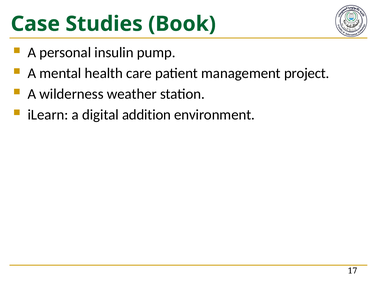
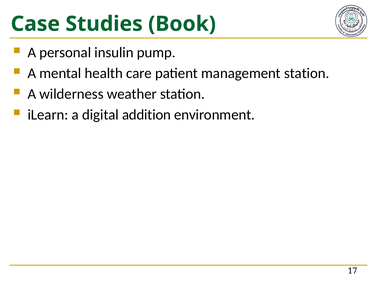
management project: project -> station
